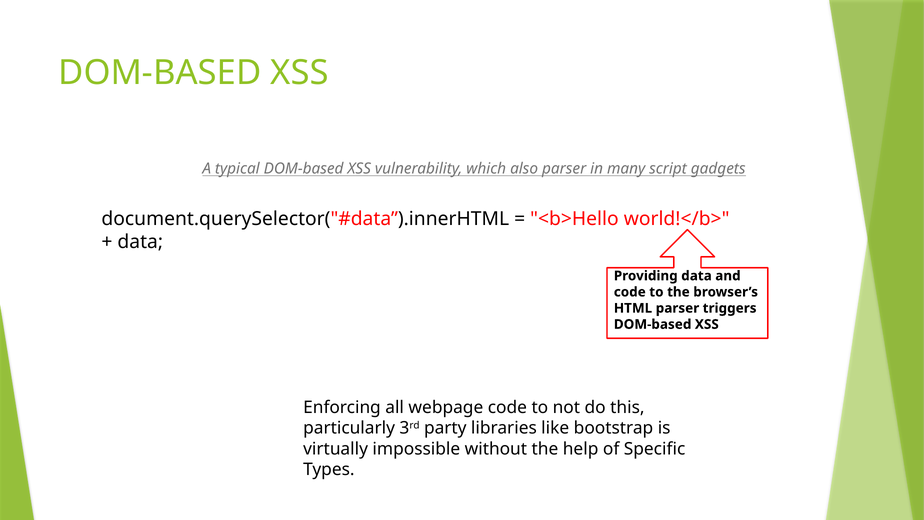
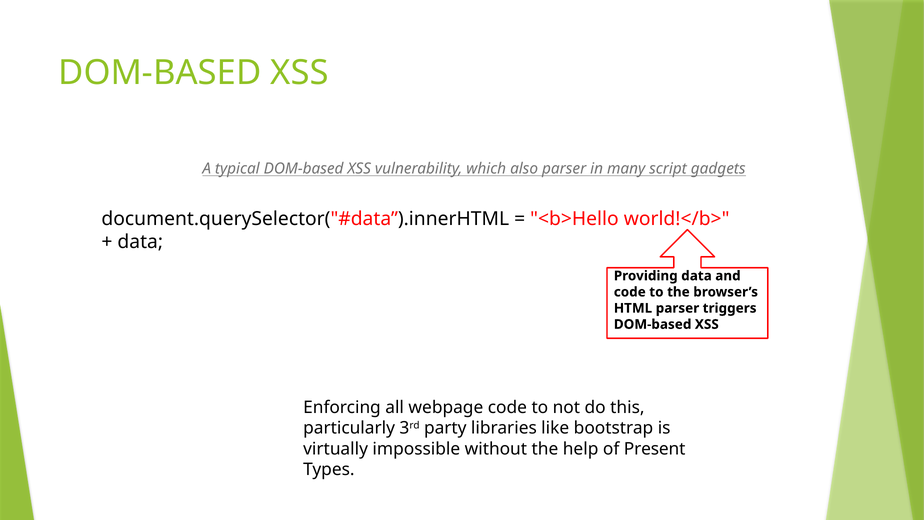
Specific: Specific -> Present
